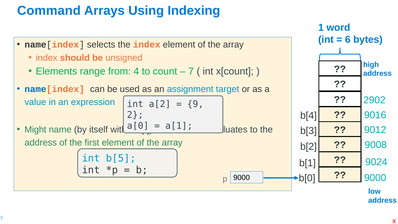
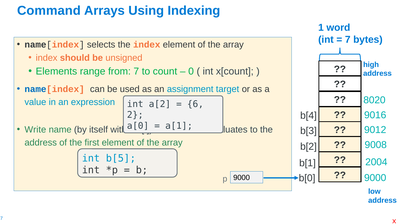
6 at (348, 40): 6 -> 7
from 4: 4 -> 7
7: 7 -> 0
2902: 2902 -> 8020
9: 9 -> 6
Might: Might -> Write
9024: 9024 -> 2004
